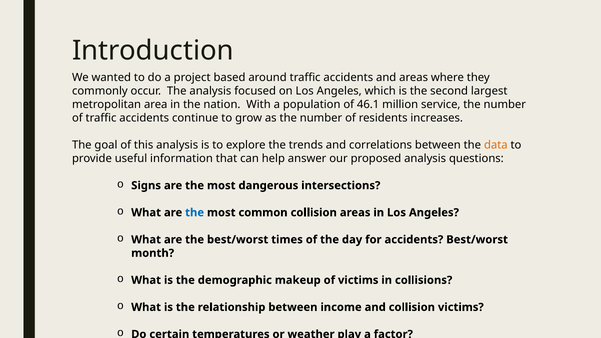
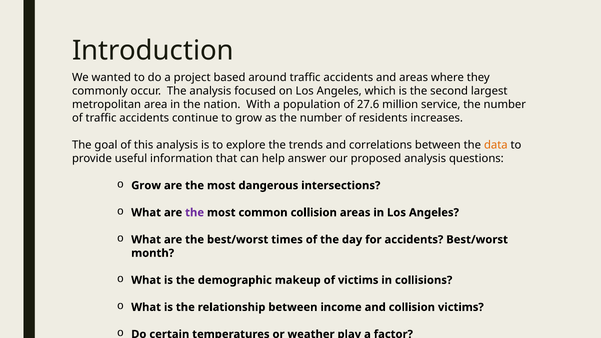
46.1: 46.1 -> 27.6
Signs at (146, 186): Signs -> Grow
the at (195, 213) colour: blue -> purple
